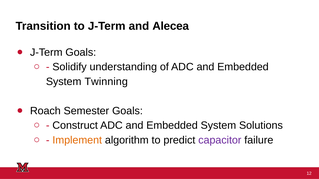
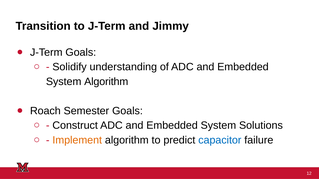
Alecea: Alecea -> Jimmy
System Twinning: Twinning -> Algorithm
capacitor colour: purple -> blue
